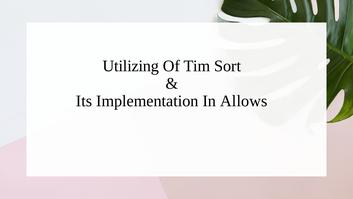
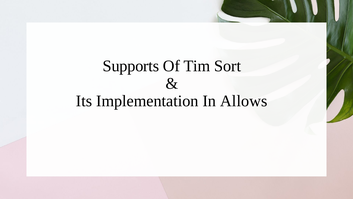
Utilizing: Utilizing -> Supports
